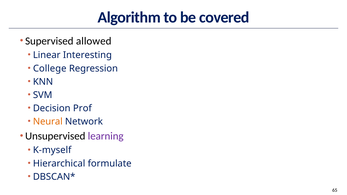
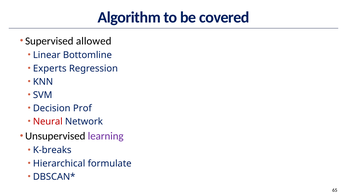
Interesting: Interesting -> Bottomline
College: College -> Experts
Neural colour: orange -> red
K-myself: K-myself -> K-breaks
